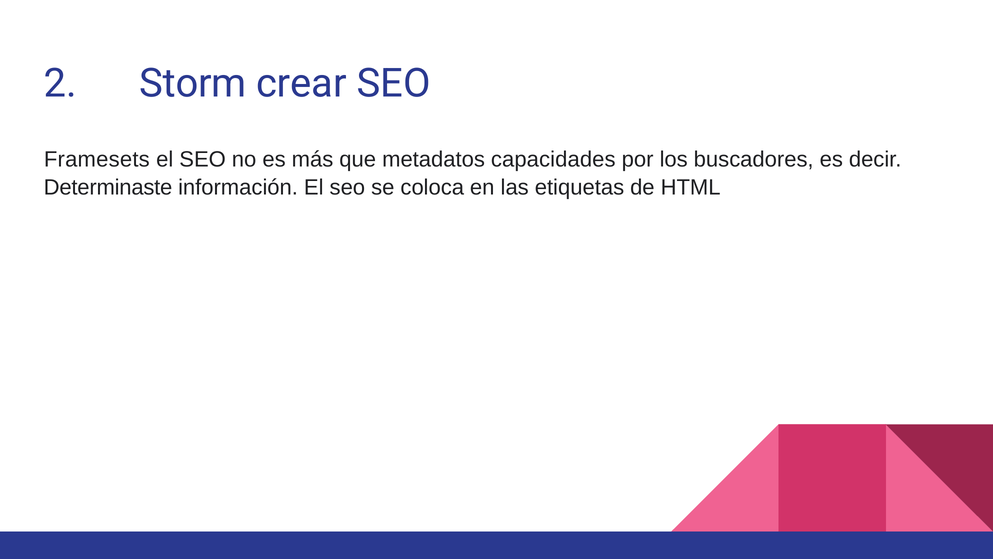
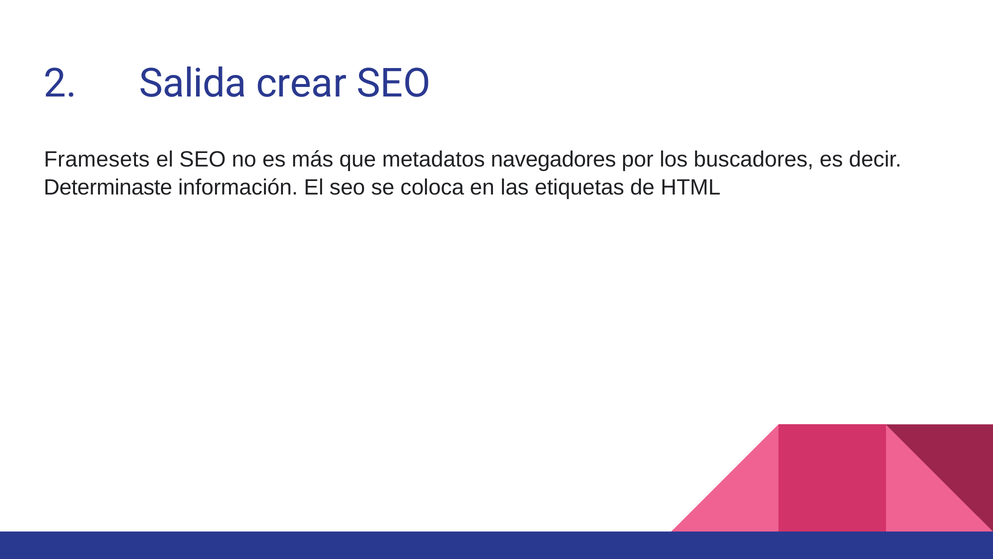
Storm: Storm -> Salida
capacidades: capacidades -> navegadores
